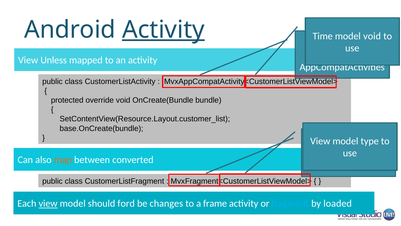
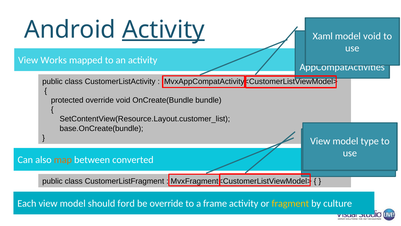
Time: Time -> Xaml
Unless: Unless -> Works
view at (48, 203) underline: present -> none
be changes: changes -> override
fragment colour: light blue -> yellow
loaded: loaded -> culture
